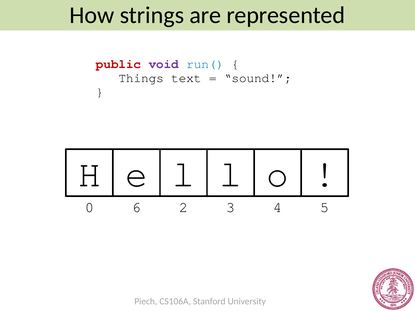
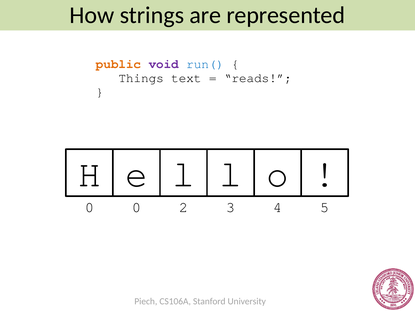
public colour: red -> orange
sound: sound -> reads
0 6: 6 -> 0
